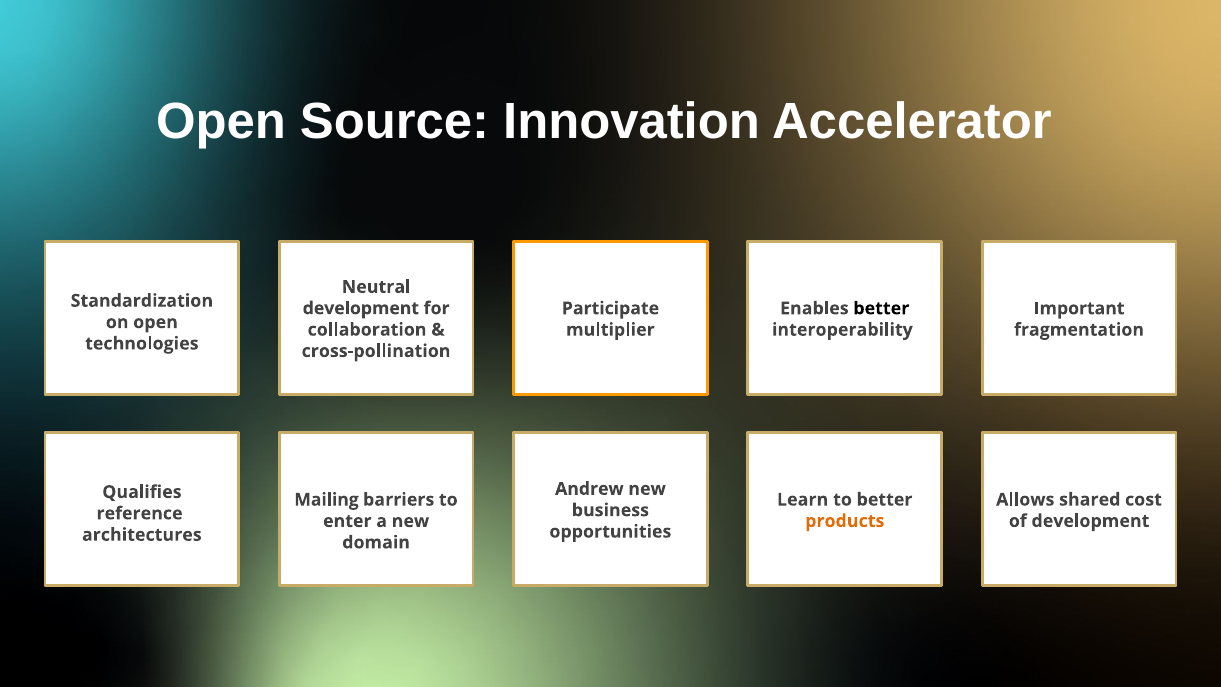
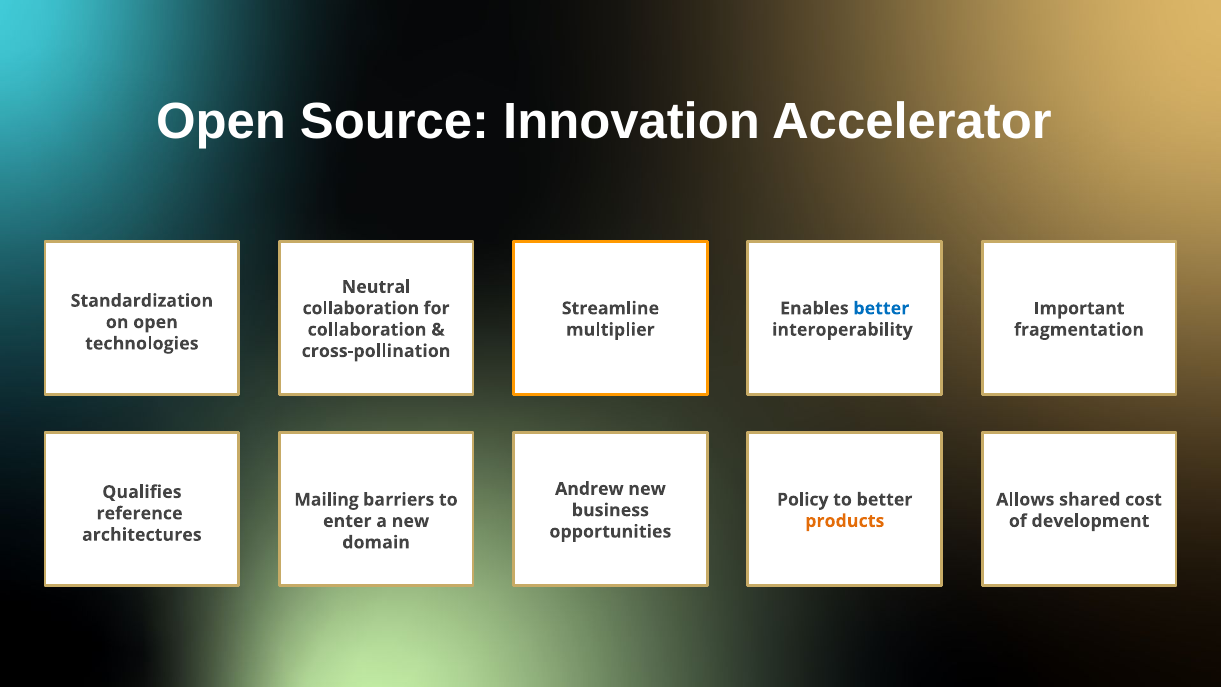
development at (361, 308): development -> collaboration
Participate: Participate -> Streamline
better at (881, 308) colour: black -> blue
Learn: Learn -> Policy
